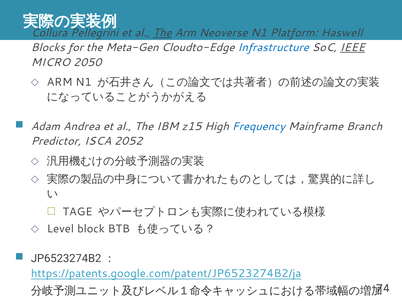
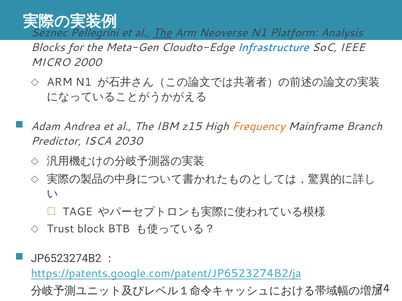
Collura: Collura -> Seznec
Haswell: Haswell -> Analysis
IEEE underline: present -> none
2050: 2050 -> 2000
Frequency colour: blue -> orange
2052: 2052 -> 2030
Level: Level -> Trust
